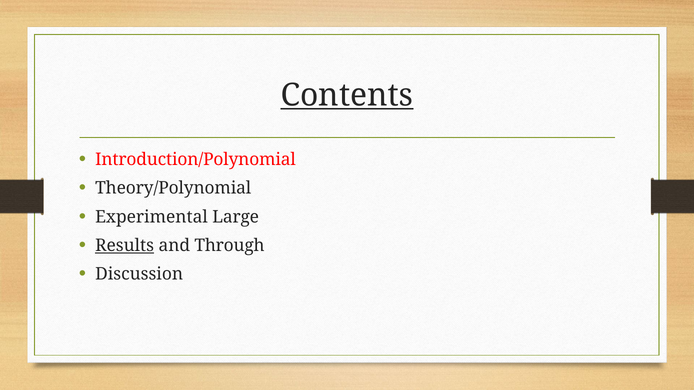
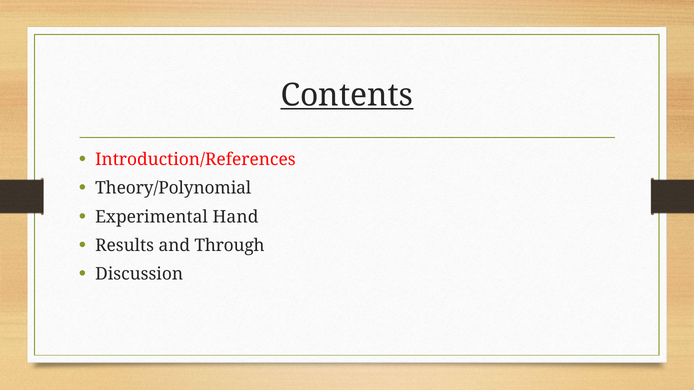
Introduction/Polynomial: Introduction/Polynomial -> Introduction/References
Large: Large -> Hand
Results underline: present -> none
